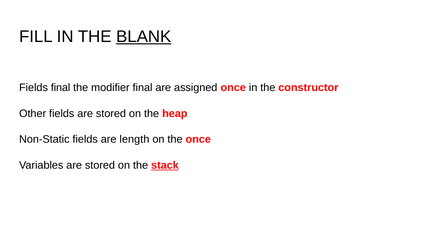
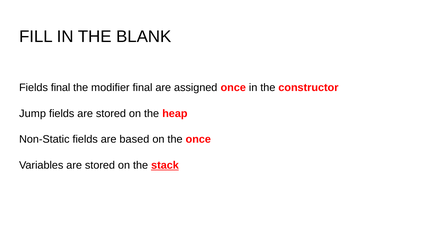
BLANK underline: present -> none
Other: Other -> Jump
length: length -> based
